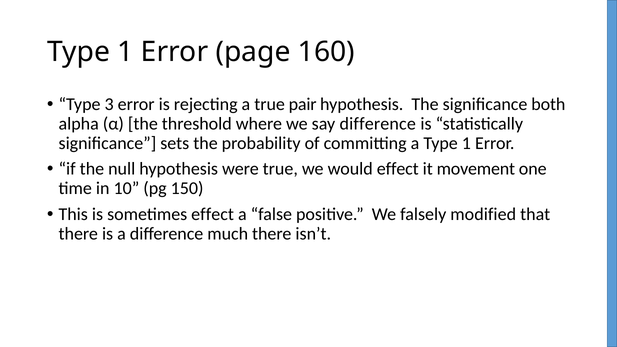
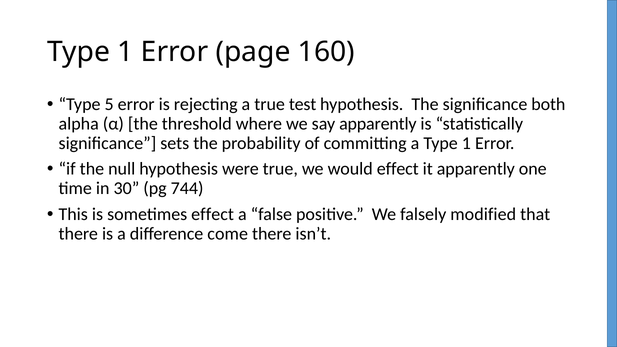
3: 3 -> 5
pair: pair -> test
say difference: difference -> apparently
it movement: movement -> apparently
10: 10 -> 30
150: 150 -> 744
much: much -> come
